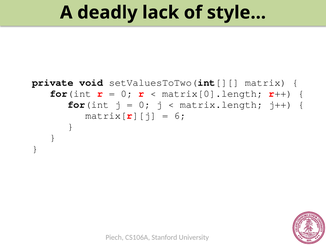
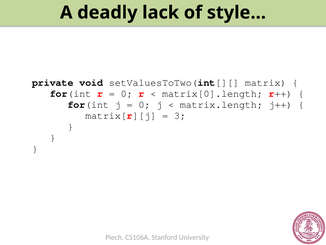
6: 6 -> 3
